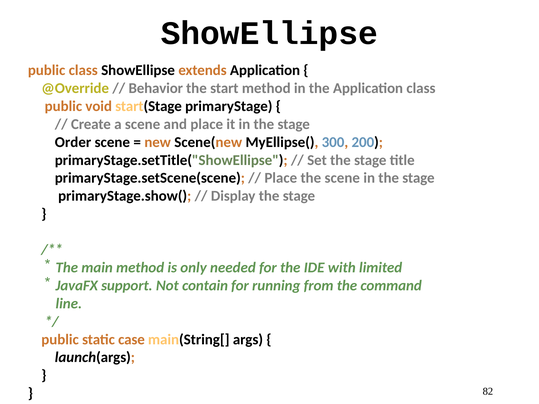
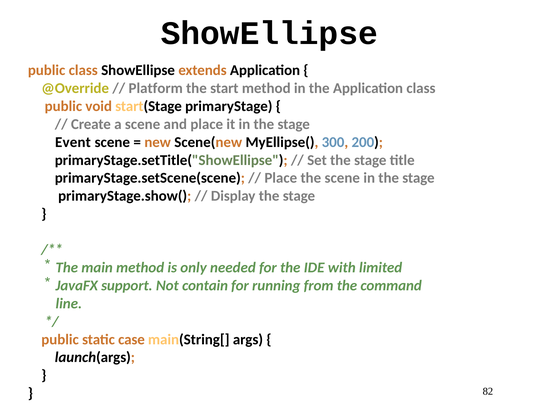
Behavior: Behavior -> Platform
Order: Order -> Event
